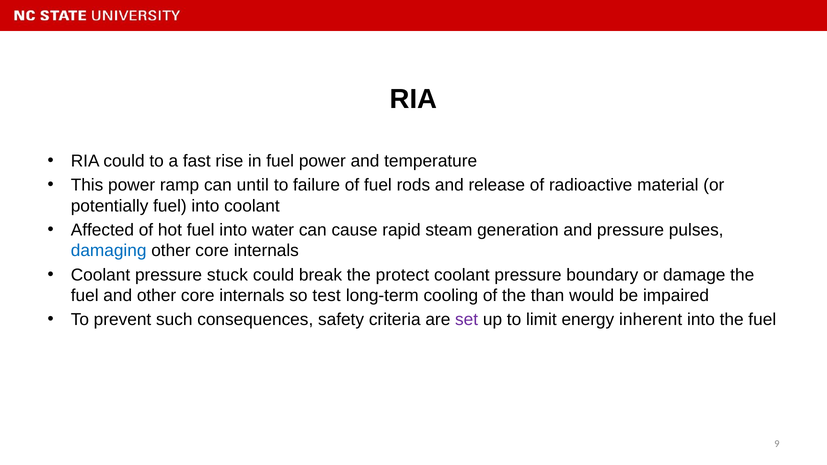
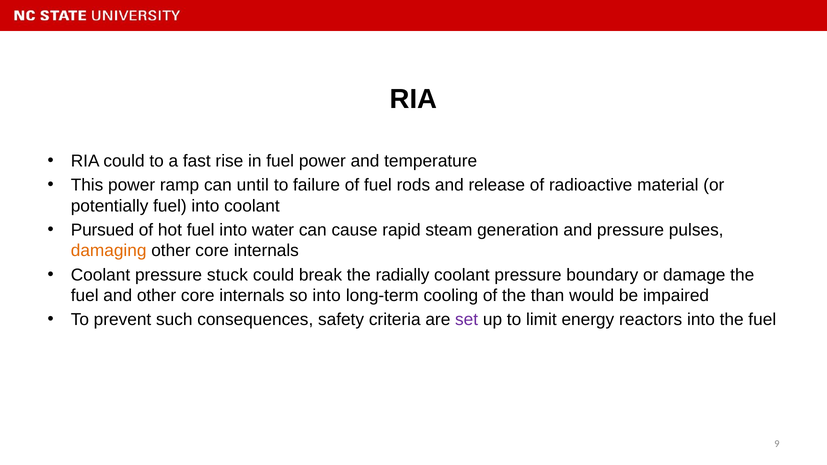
Affected: Affected -> Pursued
damaging colour: blue -> orange
protect: protect -> radially
so test: test -> into
inherent: inherent -> reactors
